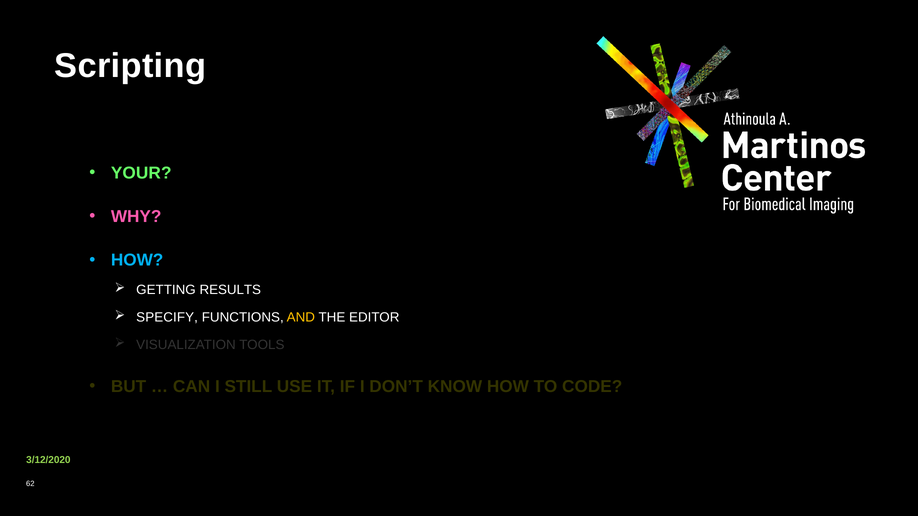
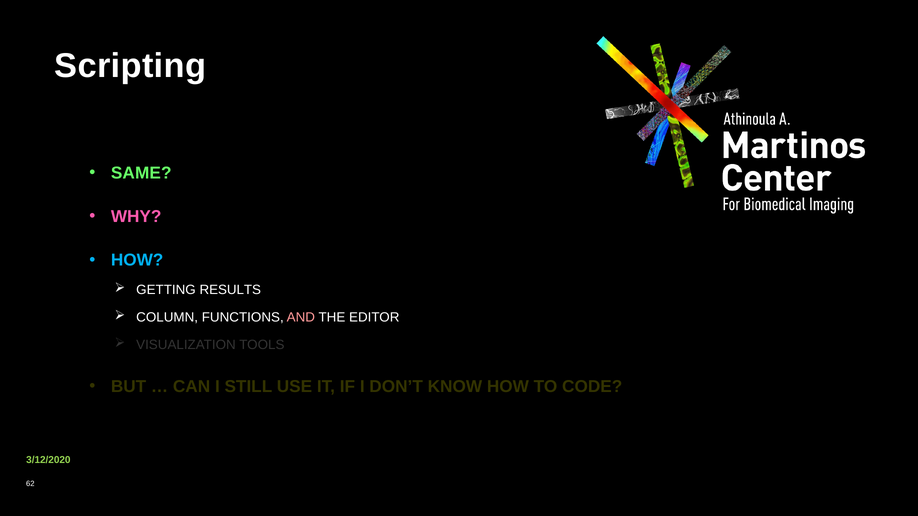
YOUR: YOUR -> SAME
SPECIFY: SPECIFY -> COLUMN
AND colour: yellow -> pink
